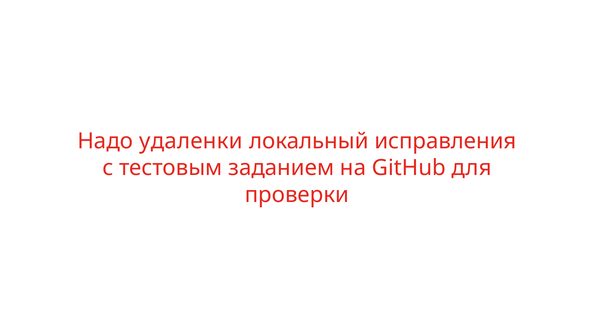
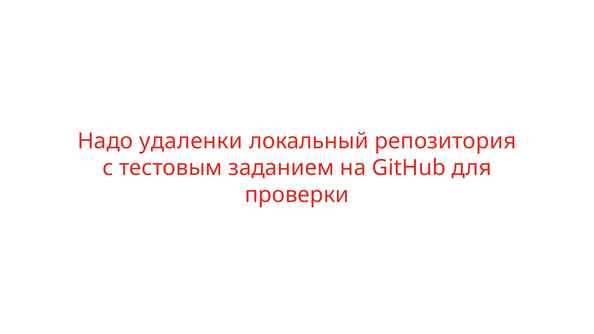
исправления: исправления -> репозитория
